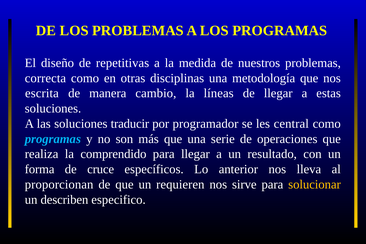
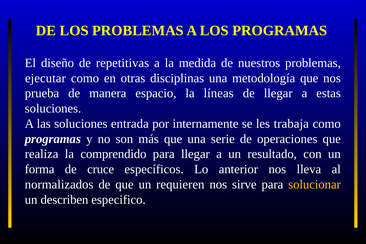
correcta: correcta -> ejecutar
escrita: escrita -> prueba
cambio: cambio -> espacio
traducir: traducir -> entrada
programador: programador -> internamente
central: central -> trabaja
programas at (53, 139) colour: light blue -> white
proporcionan: proporcionan -> normalizados
